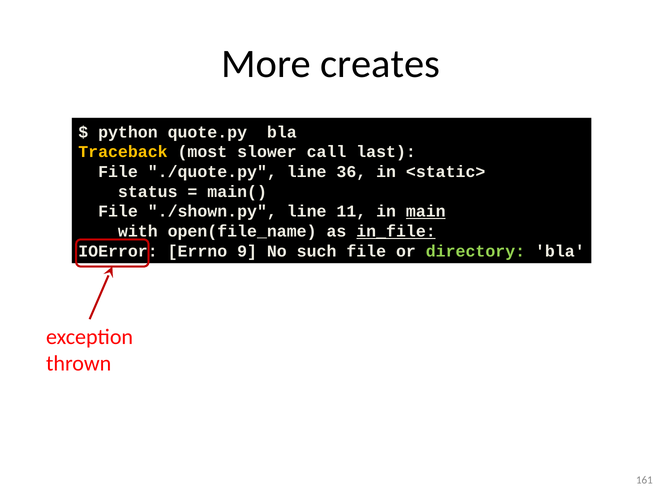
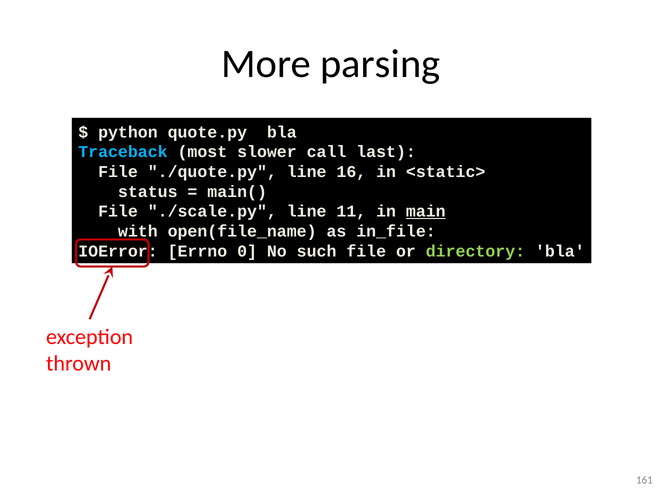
creates: creates -> parsing
Traceback colour: yellow -> light blue
36: 36 -> 16
./shown.py: ./shown.py -> ./scale.py
in_file underline: present -> none
9: 9 -> 0
